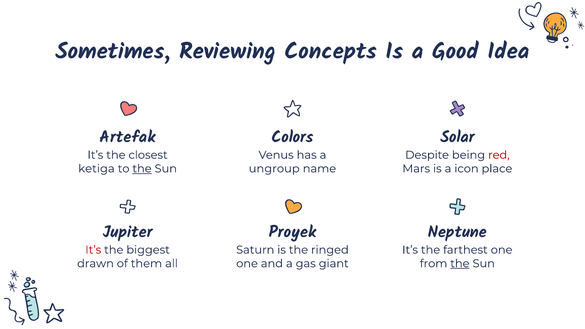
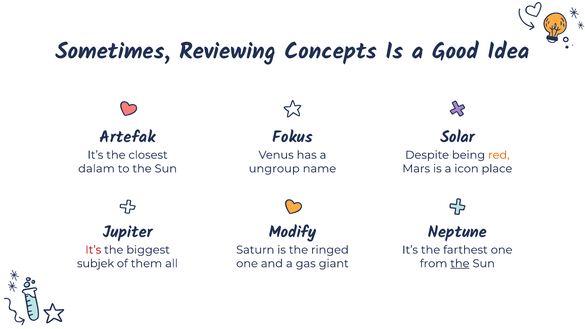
Colors: Colors -> Fokus
red colour: red -> orange
ketiga: ketiga -> dalam
the at (142, 169) underline: present -> none
Proyek: Proyek -> Modify
drawn: drawn -> subjek
